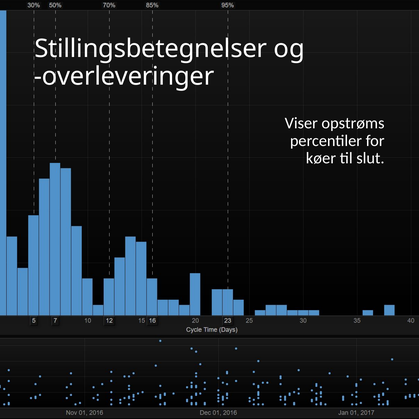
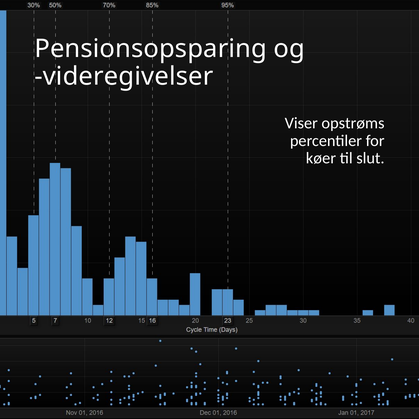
Stillingsbetegnelser: Stillingsbetegnelser -> Pensionsopsparing
overleveringer: overleveringer -> videregivelser
